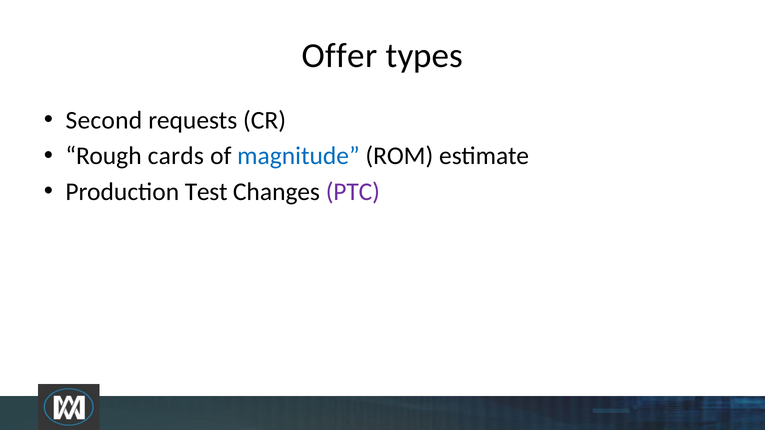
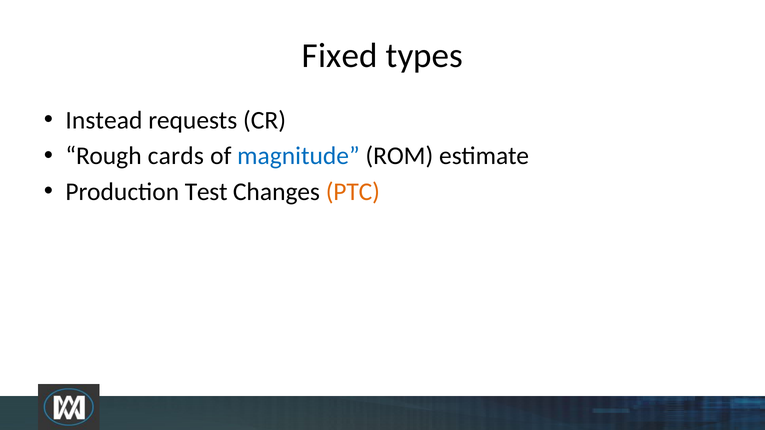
Offer: Offer -> Fixed
Second: Second -> Instead
PTC colour: purple -> orange
